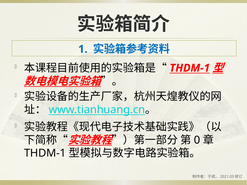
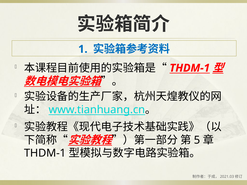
0: 0 -> 5
